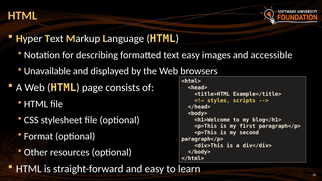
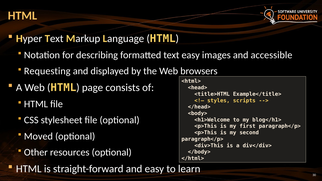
Unavailable: Unavailable -> Requesting
Format: Format -> Moved
